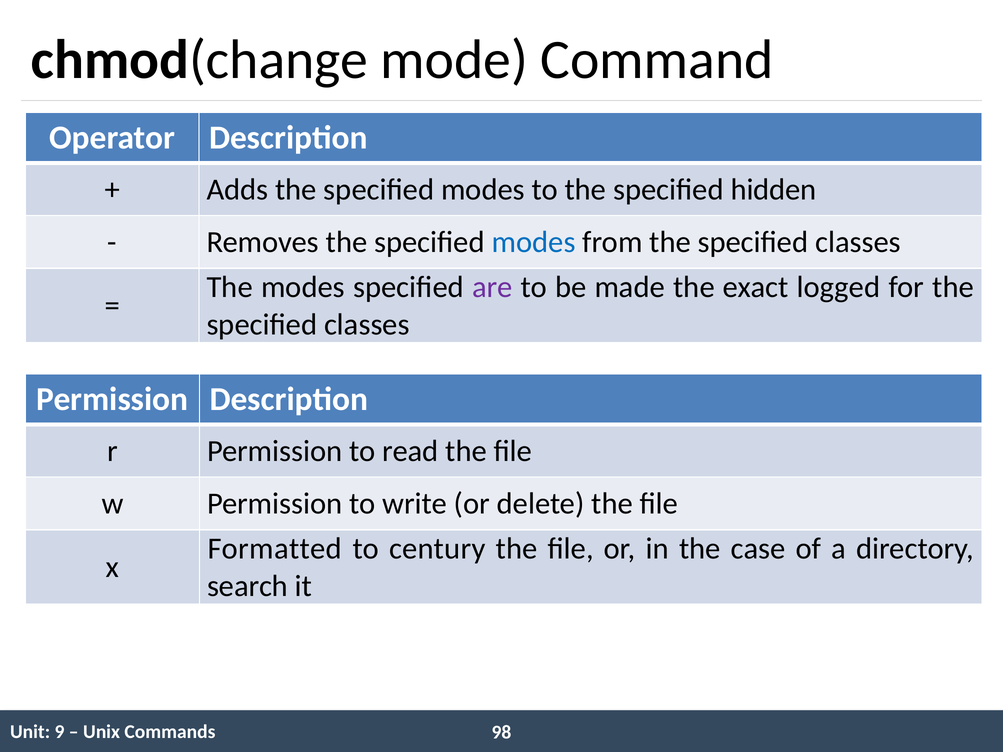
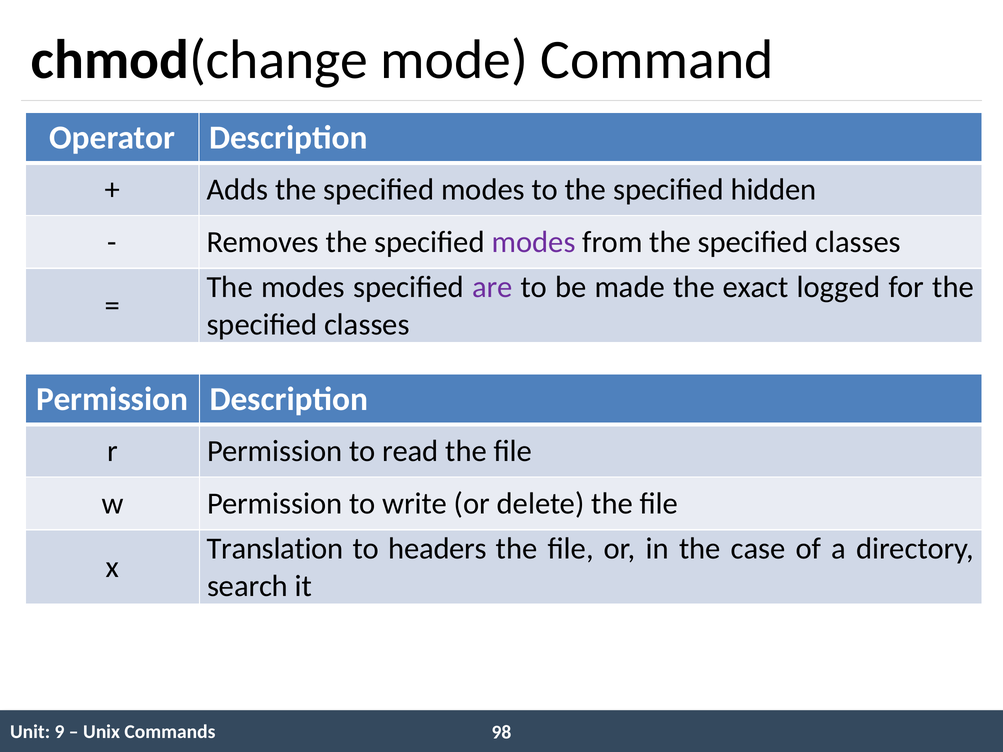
modes at (534, 242) colour: blue -> purple
Formatted: Formatted -> Translation
century: century -> headers
